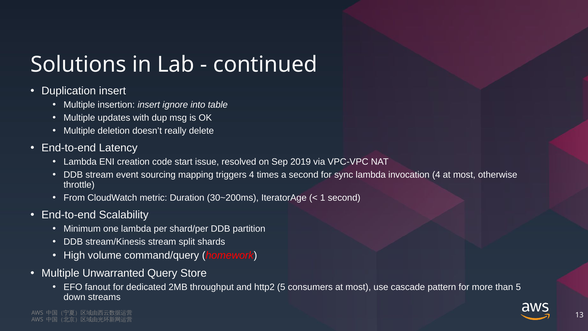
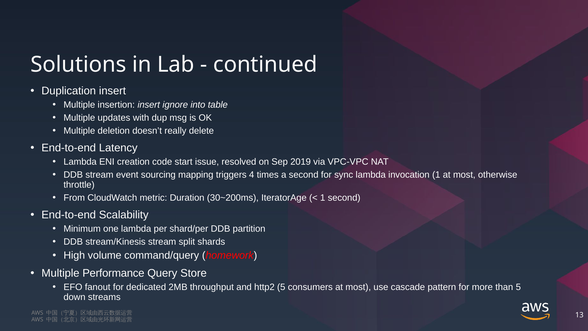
invocation 4: 4 -> 1
Unwarranted: Unwarranted -> Performance
